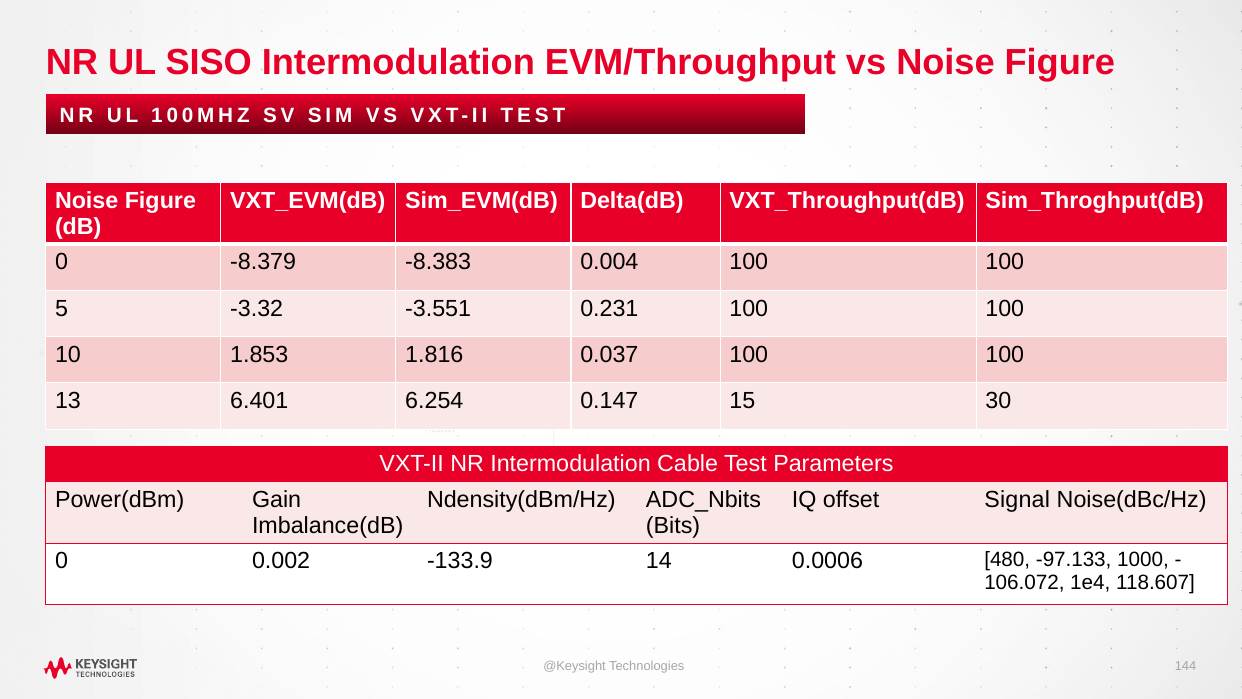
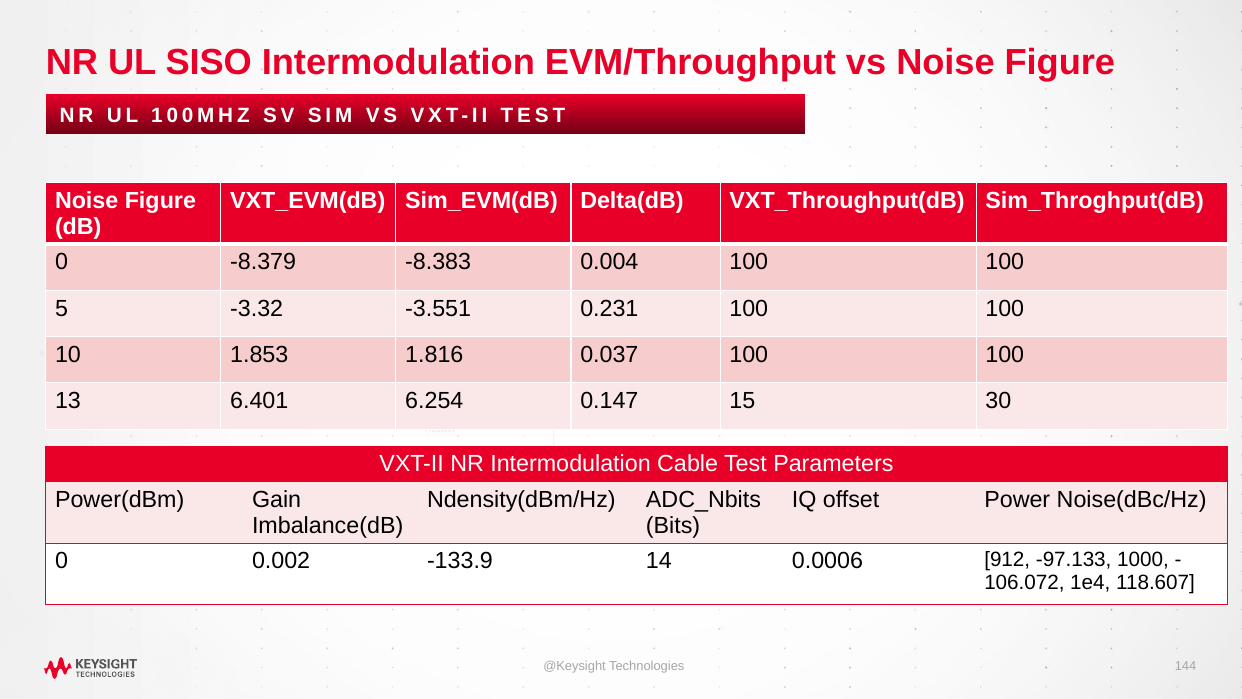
Signal: Signal -> Power
480: 480 -> 912
